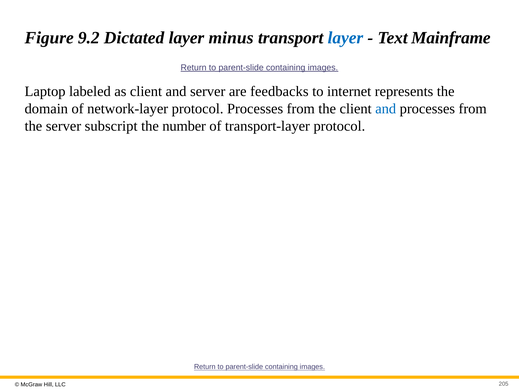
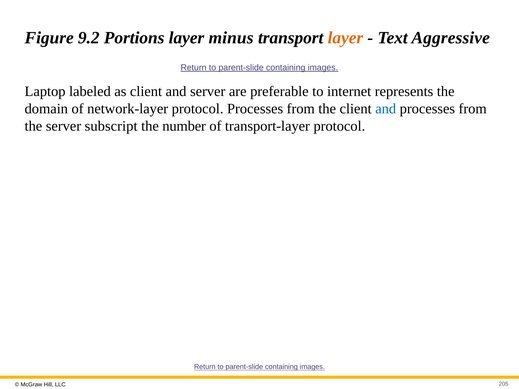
Dictated: Dictated -> Portions
layer at (345, 38) colour: blue -> orange
Mainframe: Mainframe -> Aggressive
feedbacks: feedbacks -> preferable
